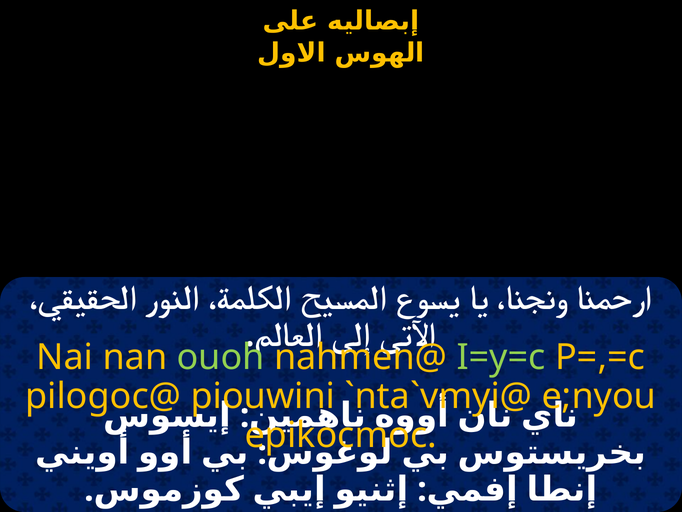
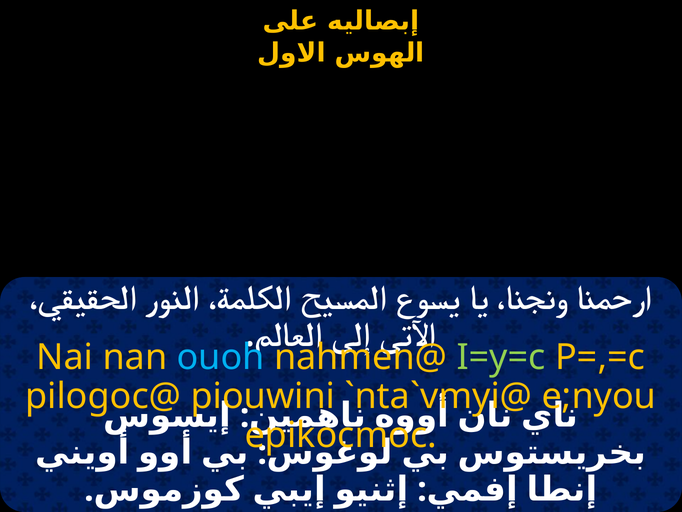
ouoh colour: light green -> light blue
